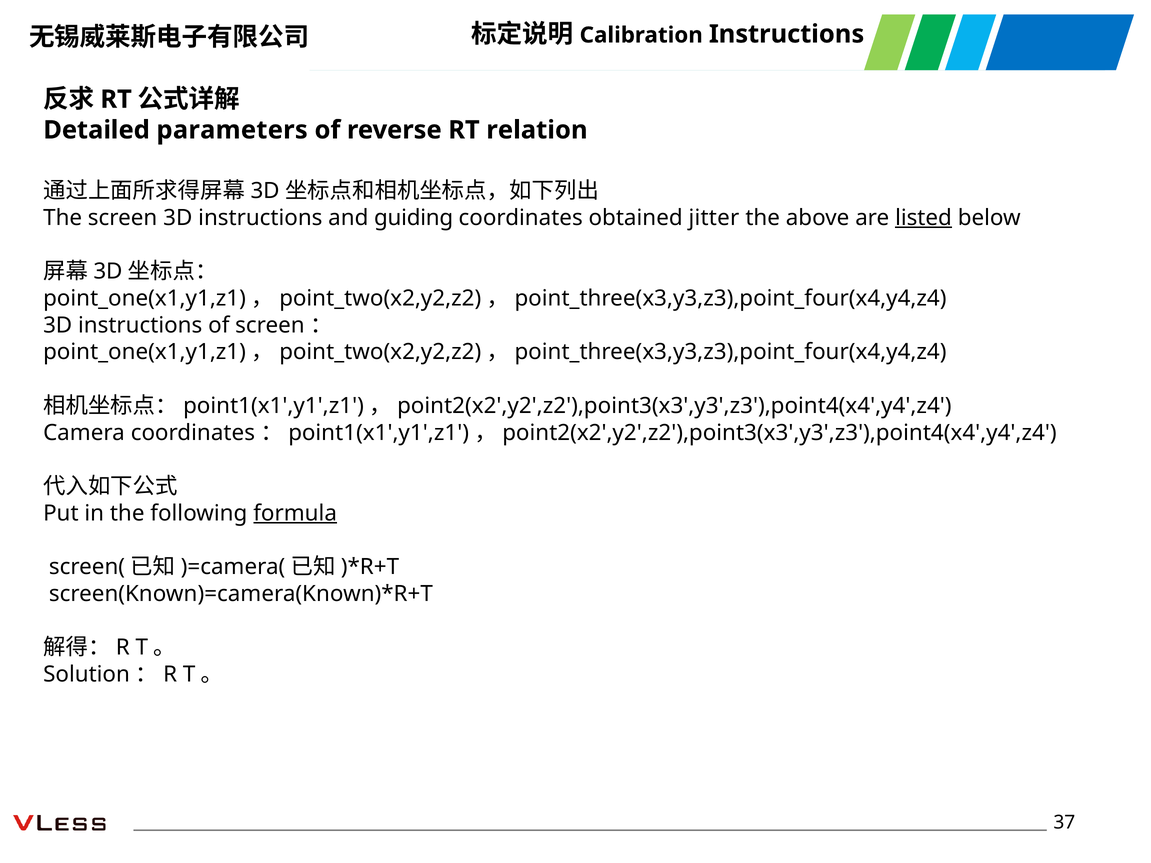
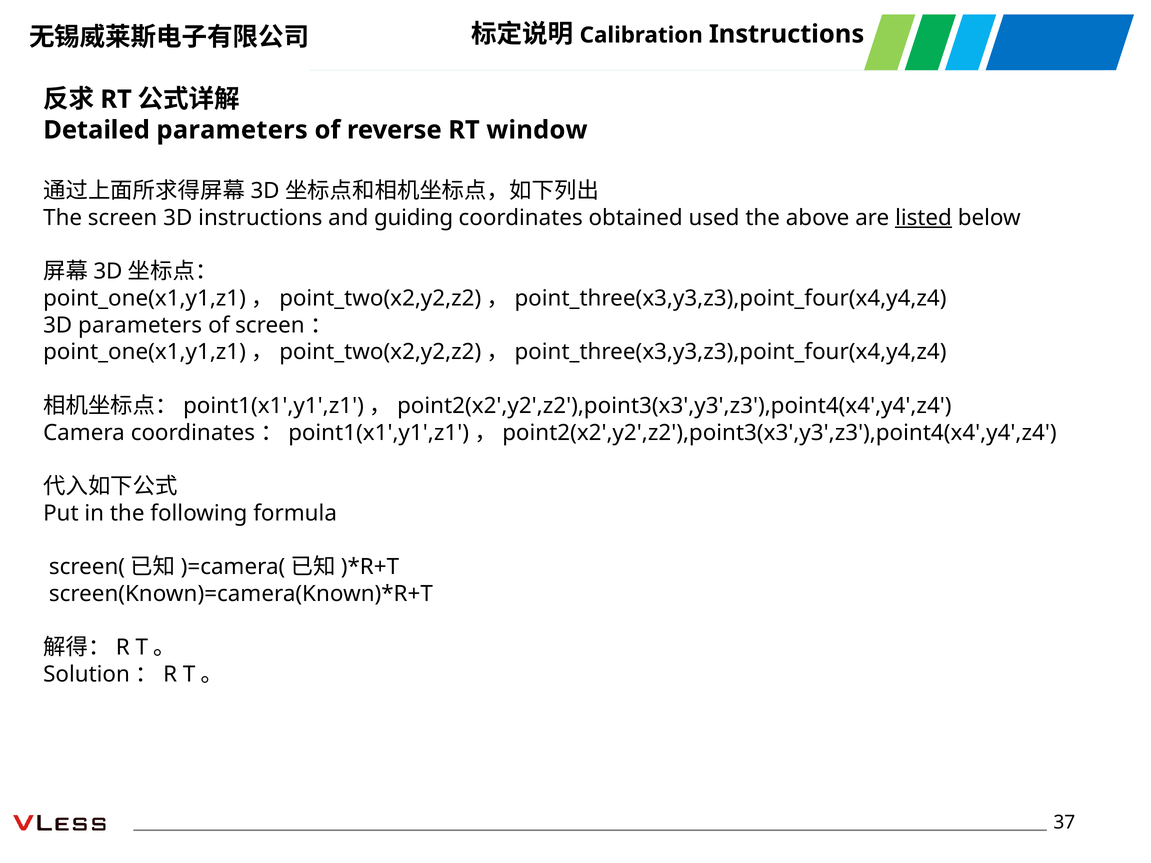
relation: relation -> window
jitter: jitter -> used
instructions at (140, 325): instructions -> parameters
formula underline: present -> none
